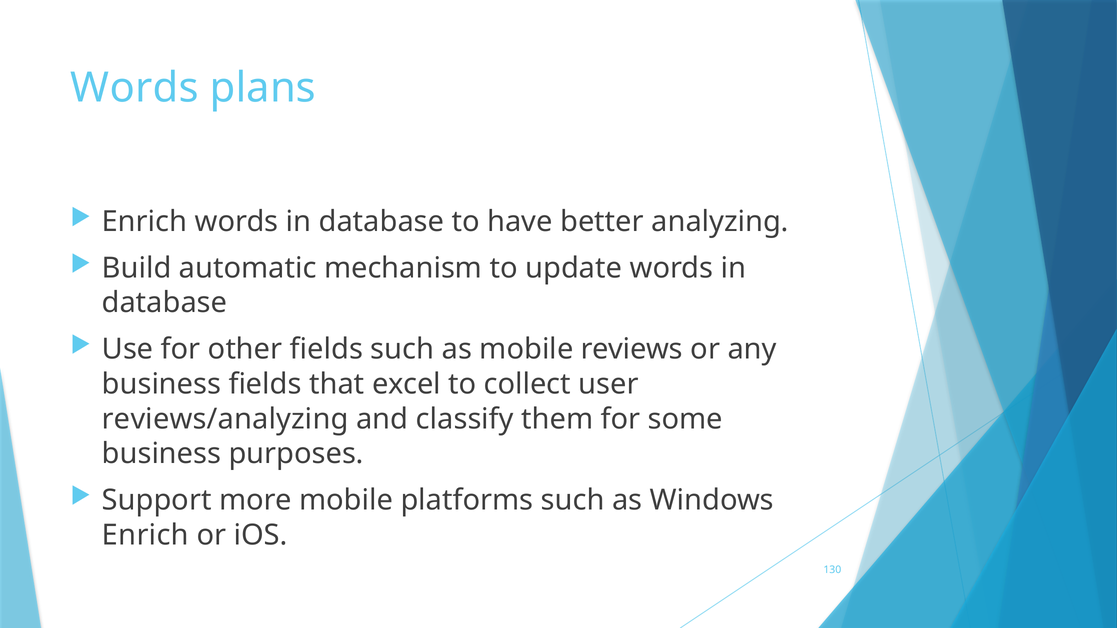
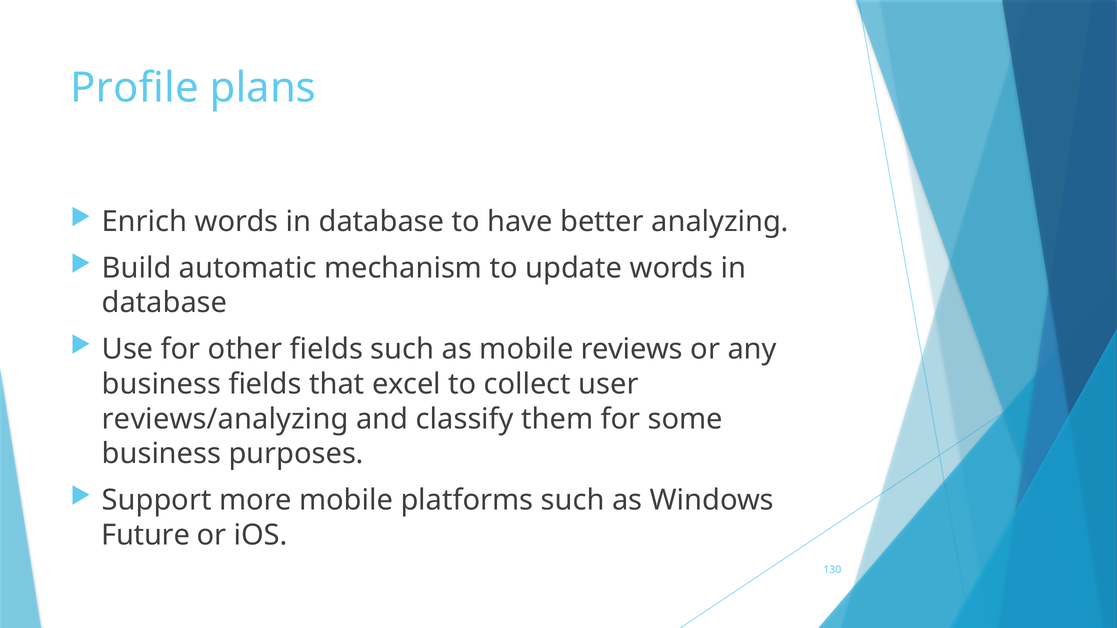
Words at (135, 88): Words -> Profile
Enrich at (145, 535): Enrich -> Future
